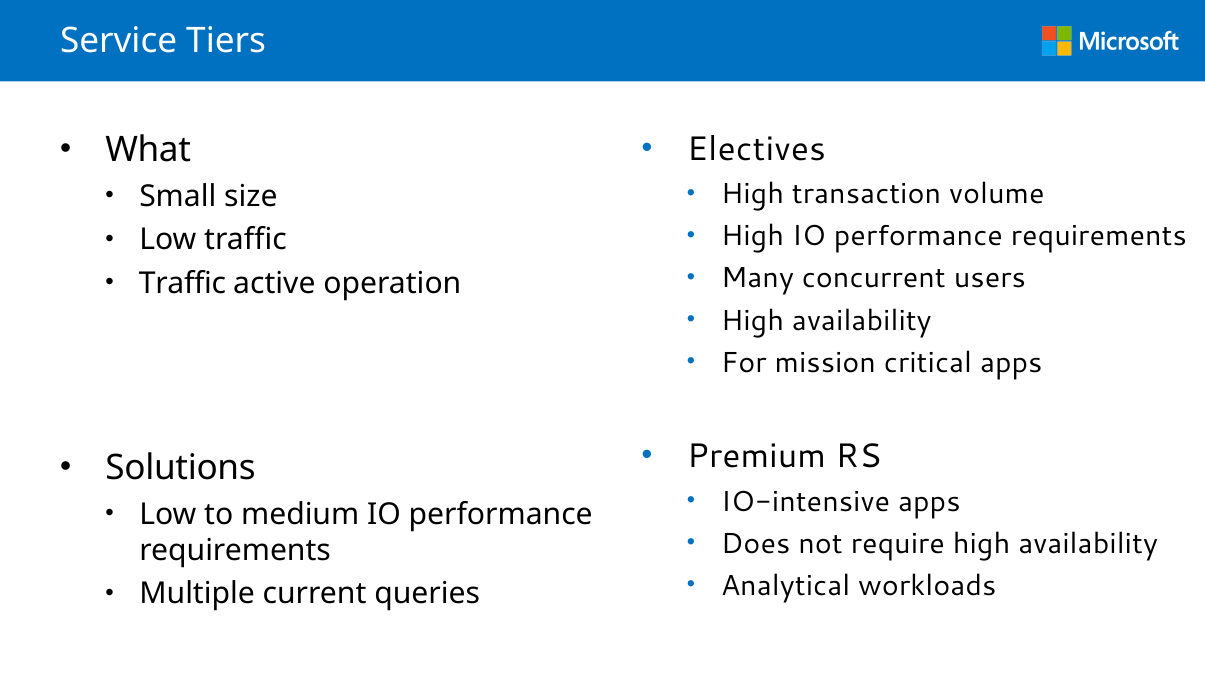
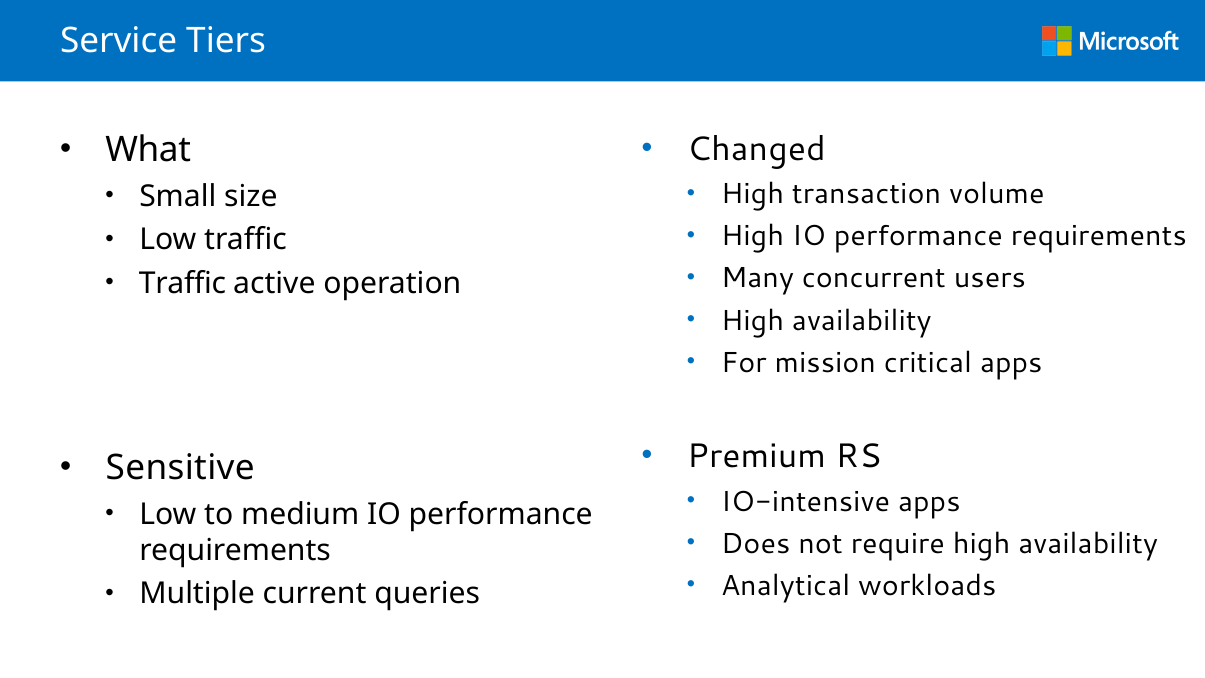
Electives: Electives -> Changed
Solutions: Solutions -> Sensitive
